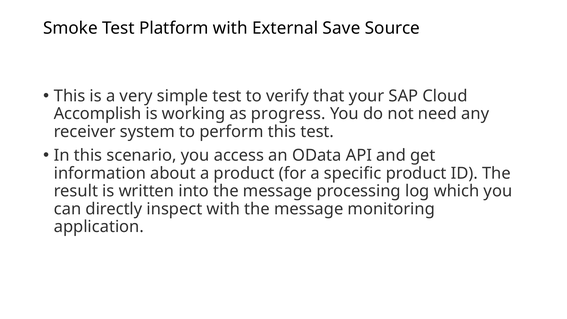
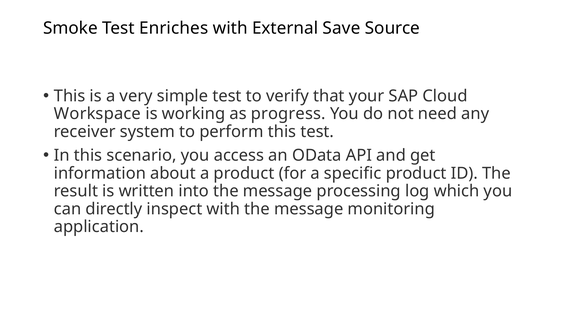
Platform: Platform -> Enriches
Accomplish: Accomplish -> Workspace
